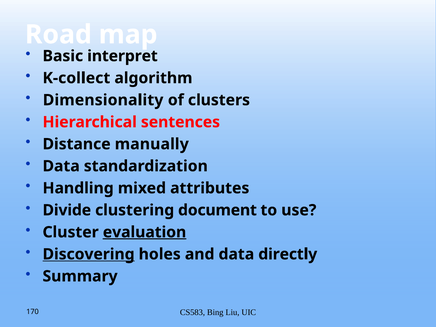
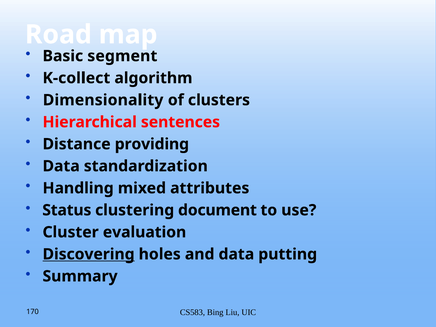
interpret: interpret -> segment
manually: manually -> providing
Divide: Divide -> Status
evaluation underline: present -> none
directly: directly -> putting
